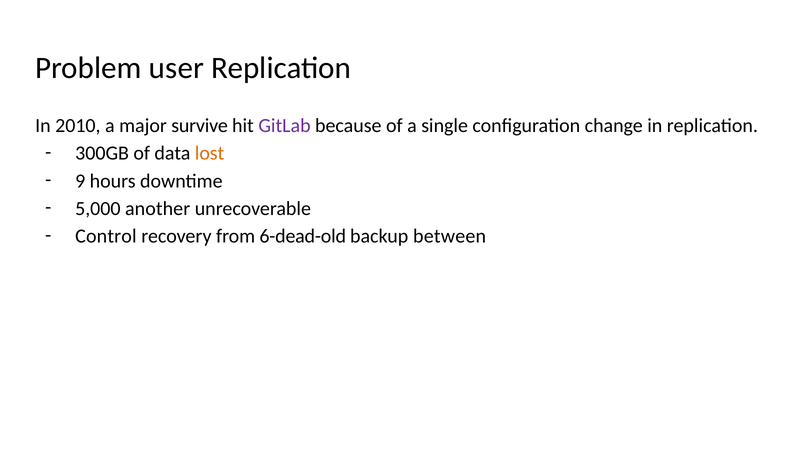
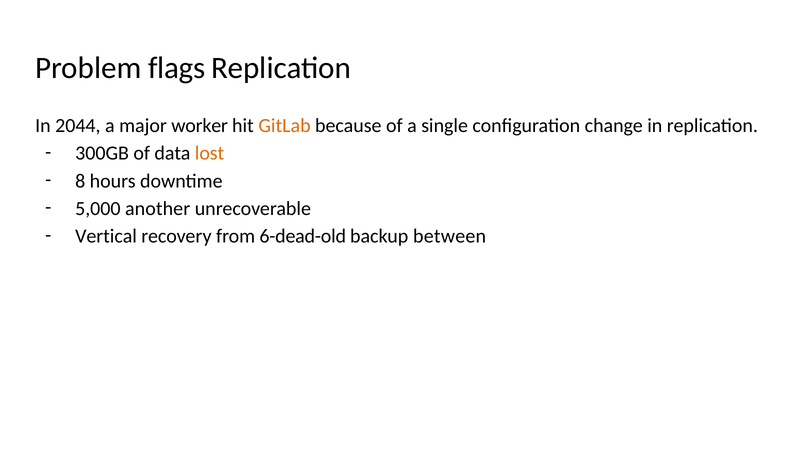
user: user -> flags
2010: 2010 -> 2044
survive: survive -> worker
GitLab colour: purple -> orange
9: 9 -> 8
Control: Control -> Vertical
